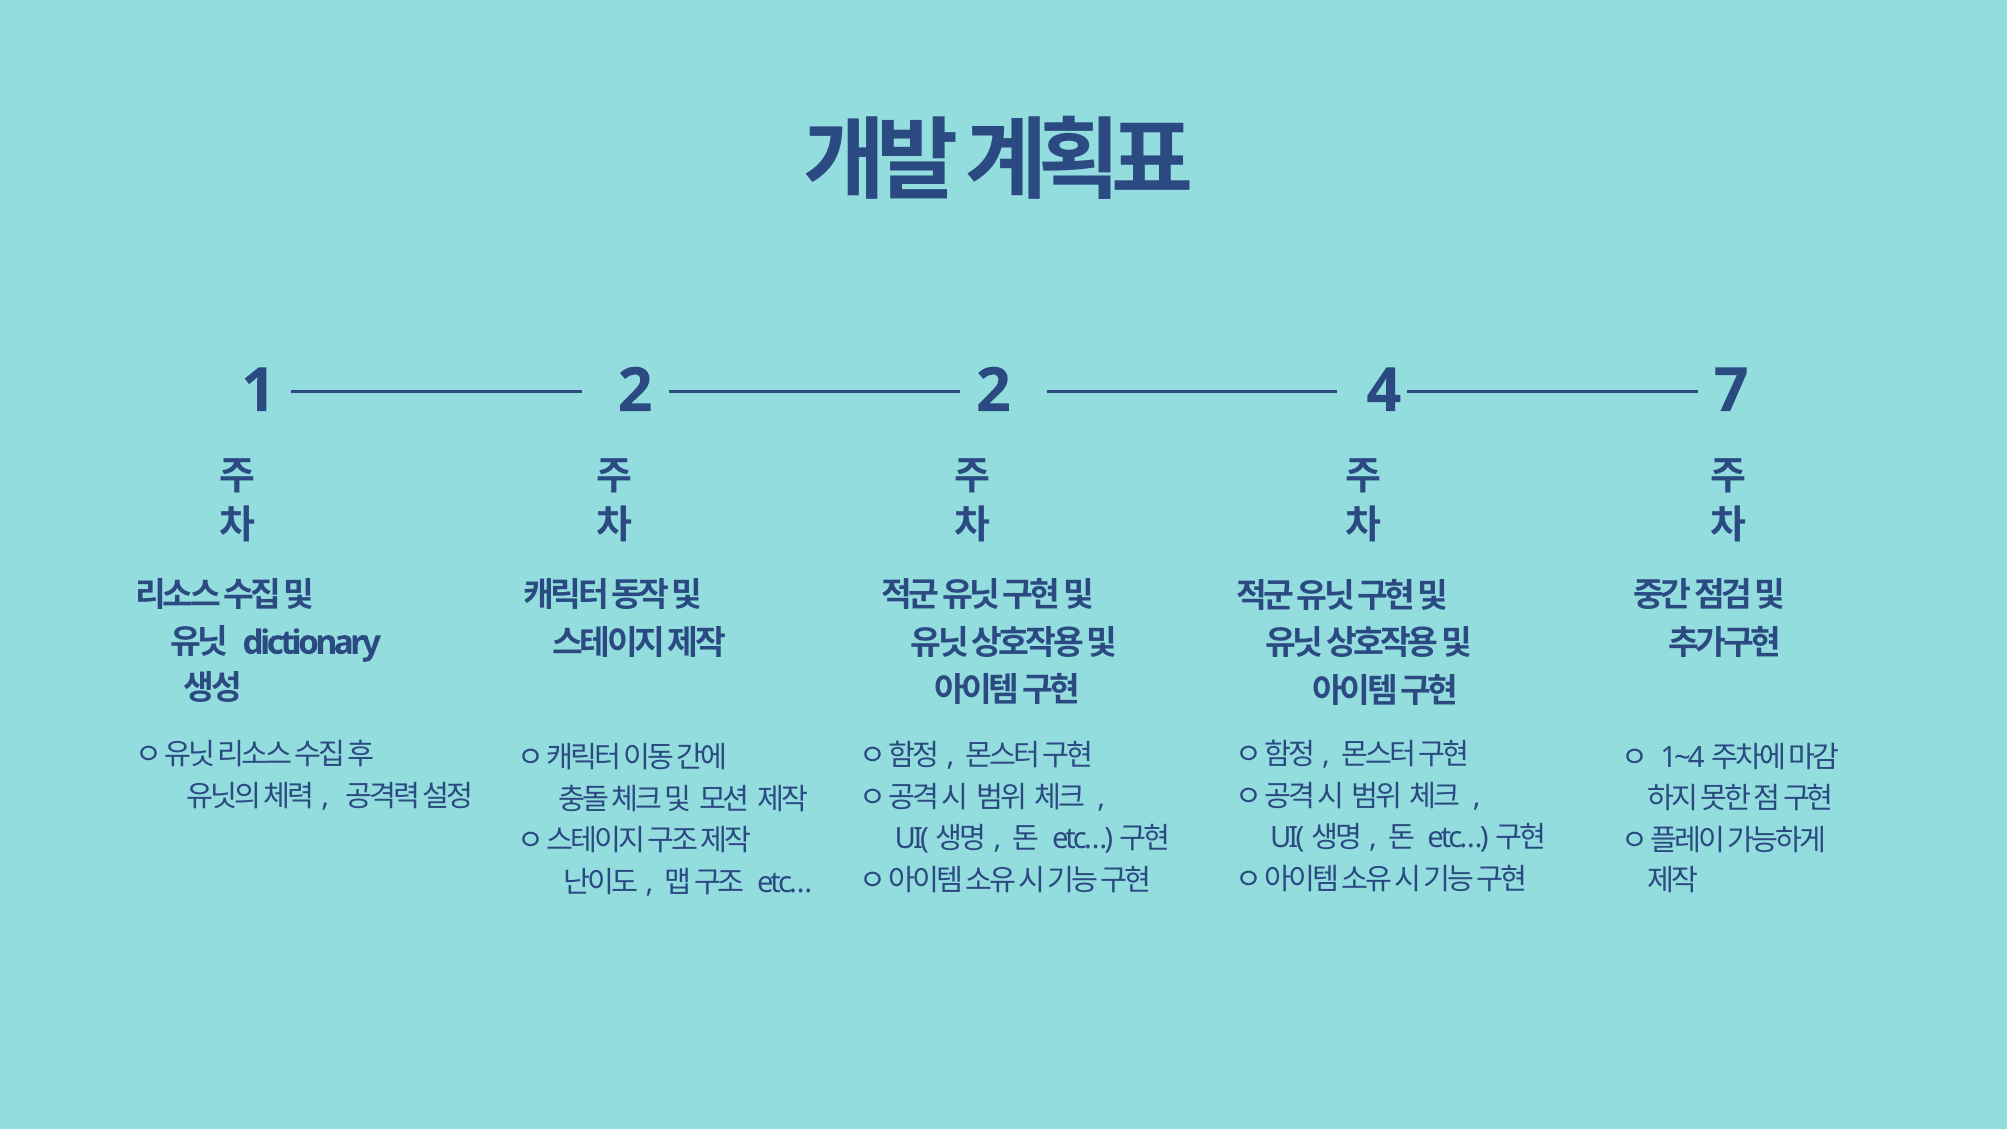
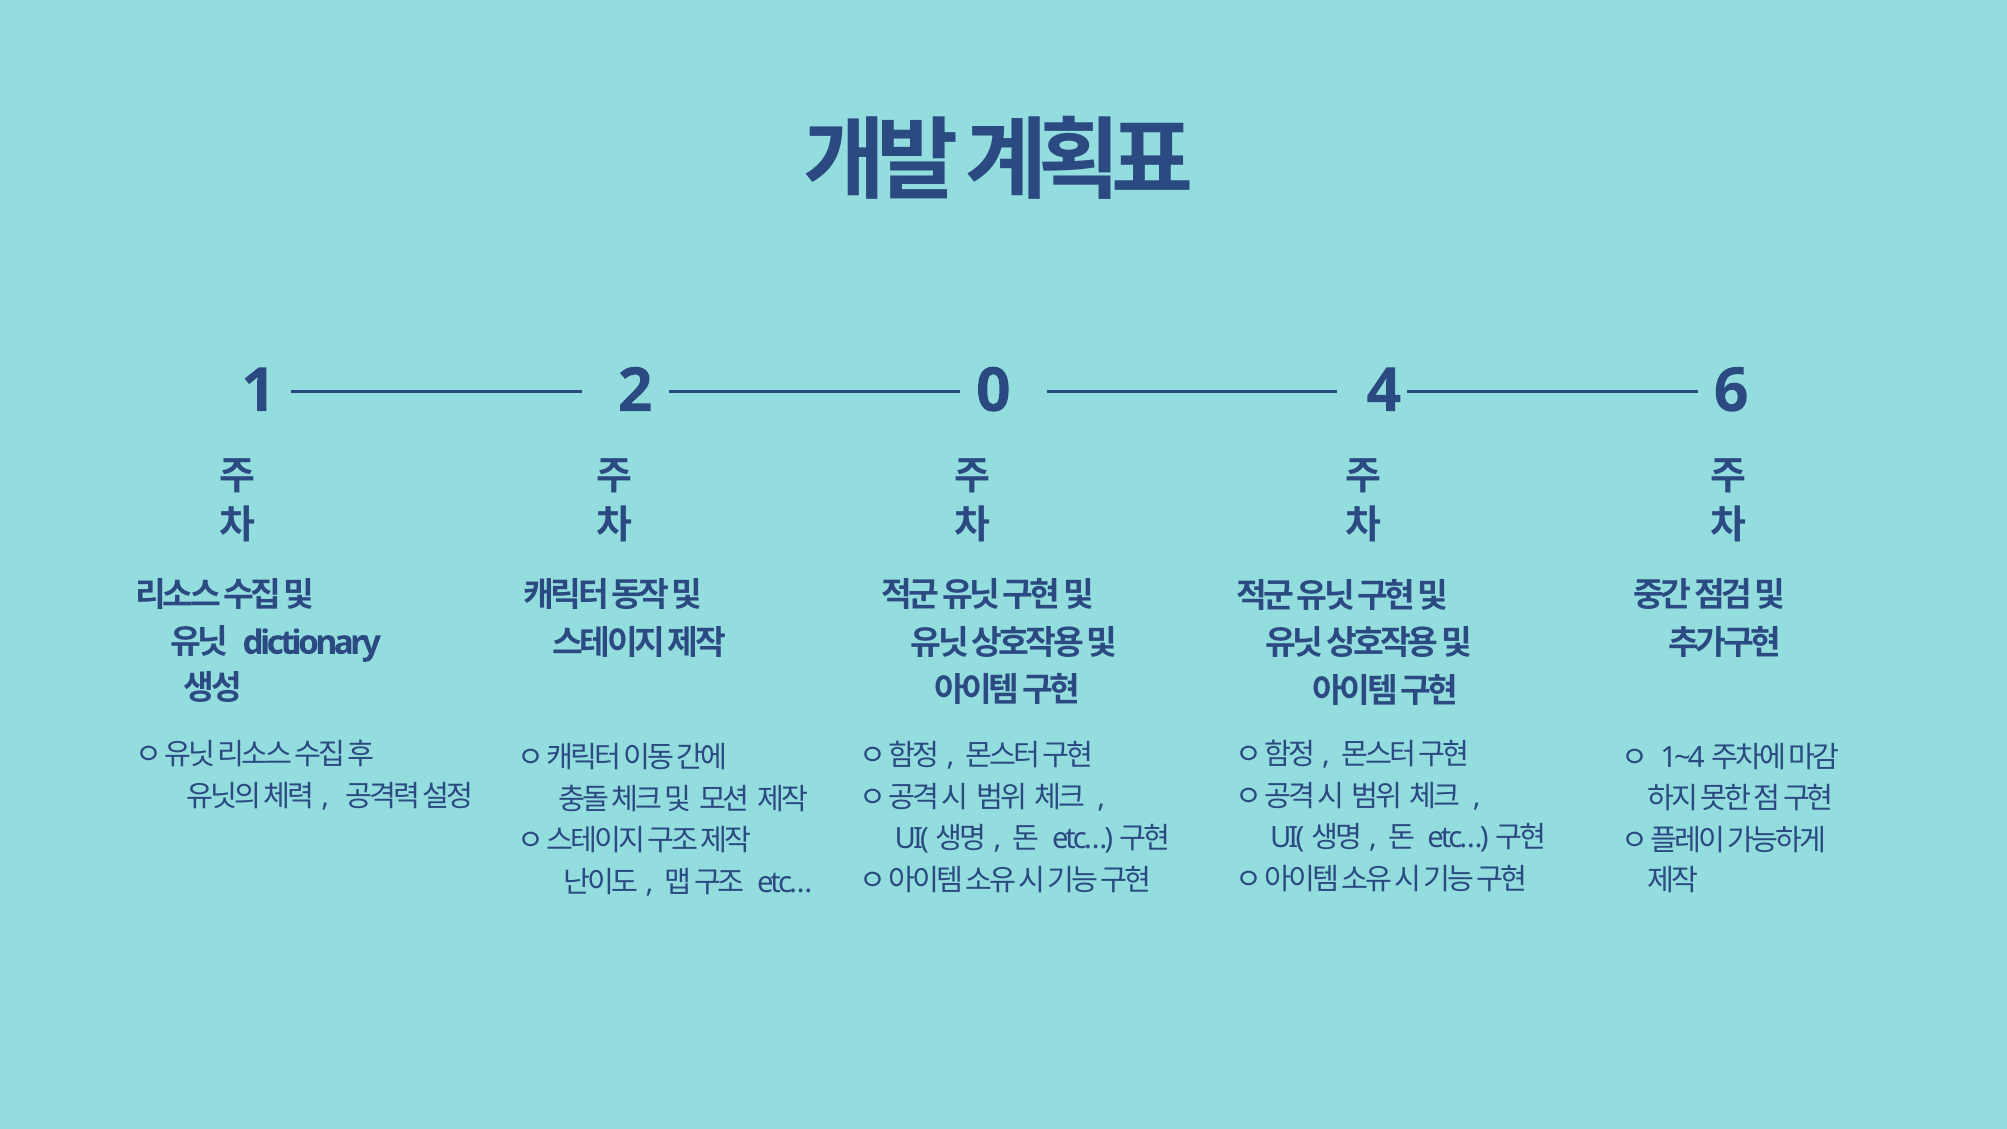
2 2: 2 -> 0
7: 7 -> 6
